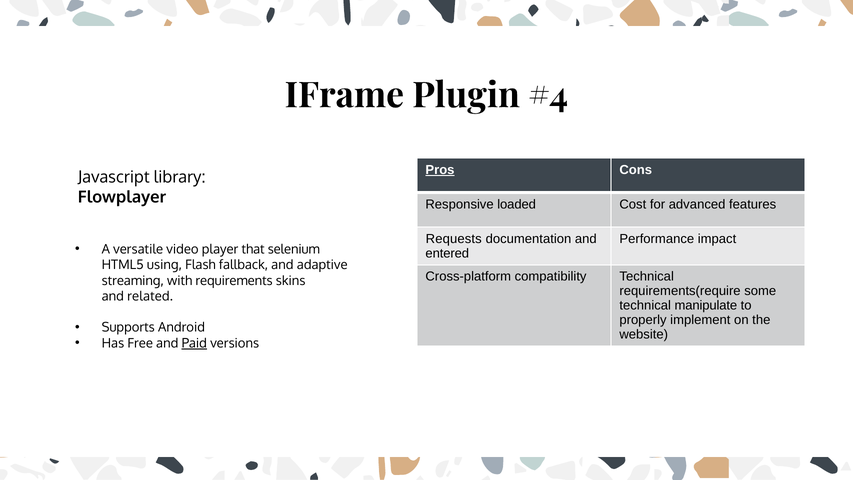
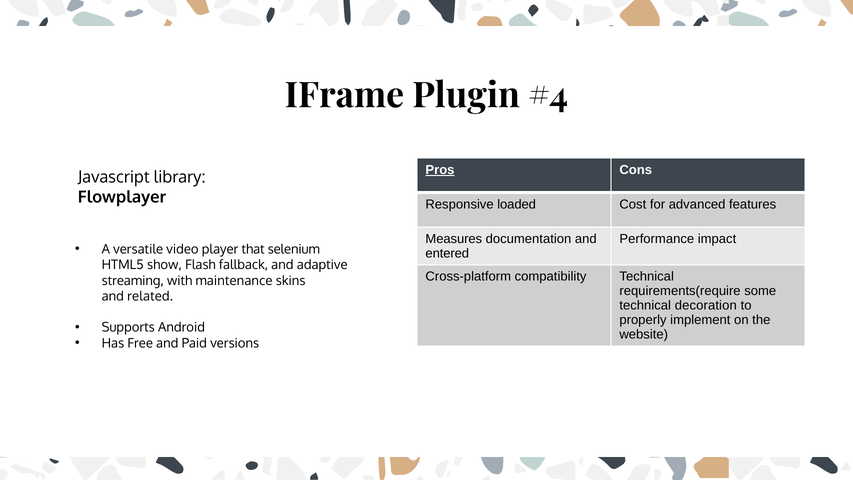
Requests: Requests -> Measures
using: using -> show
requirements: requirements -> maintenance
manipulate: manipulate -> decoration
Paid underline: present -> none
